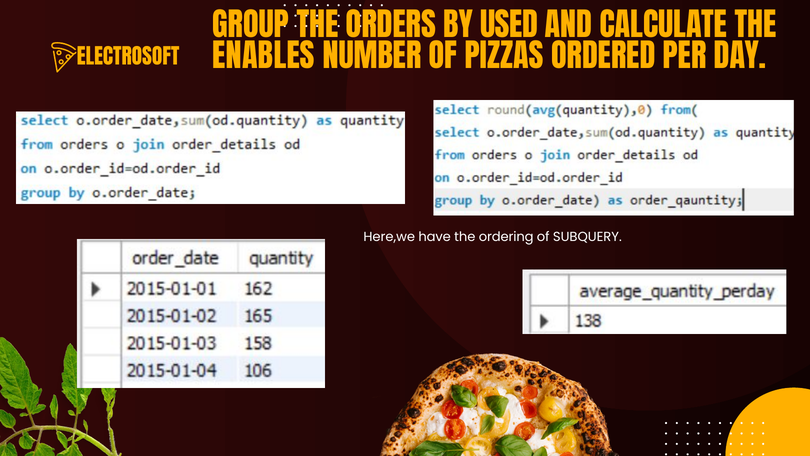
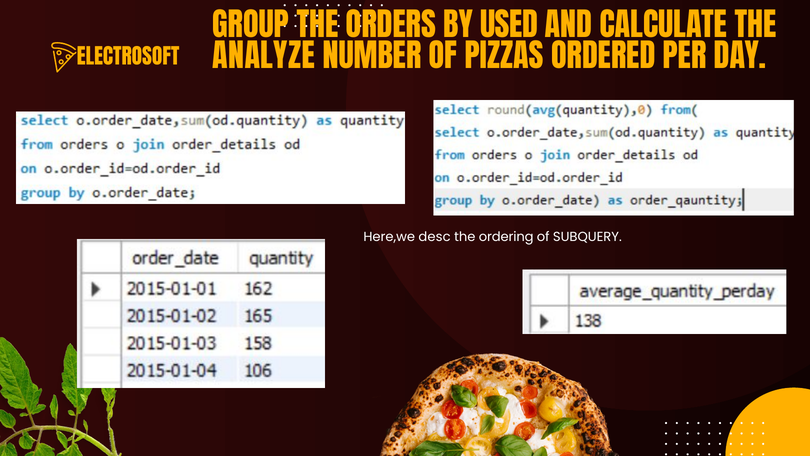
ENABLES: ENABLES -> ANALYZE
have: have -> desc
